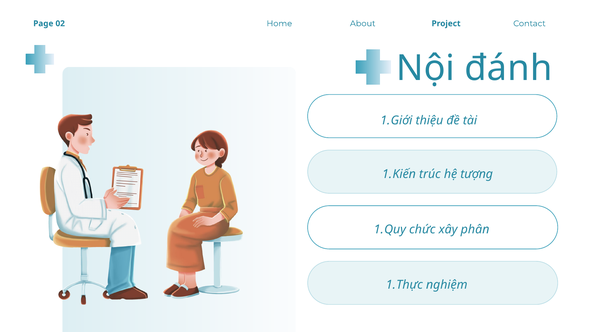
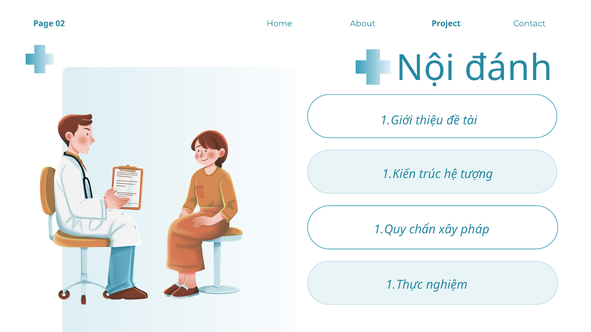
chức: chức -> chẩn
phân: phân -> pháp
